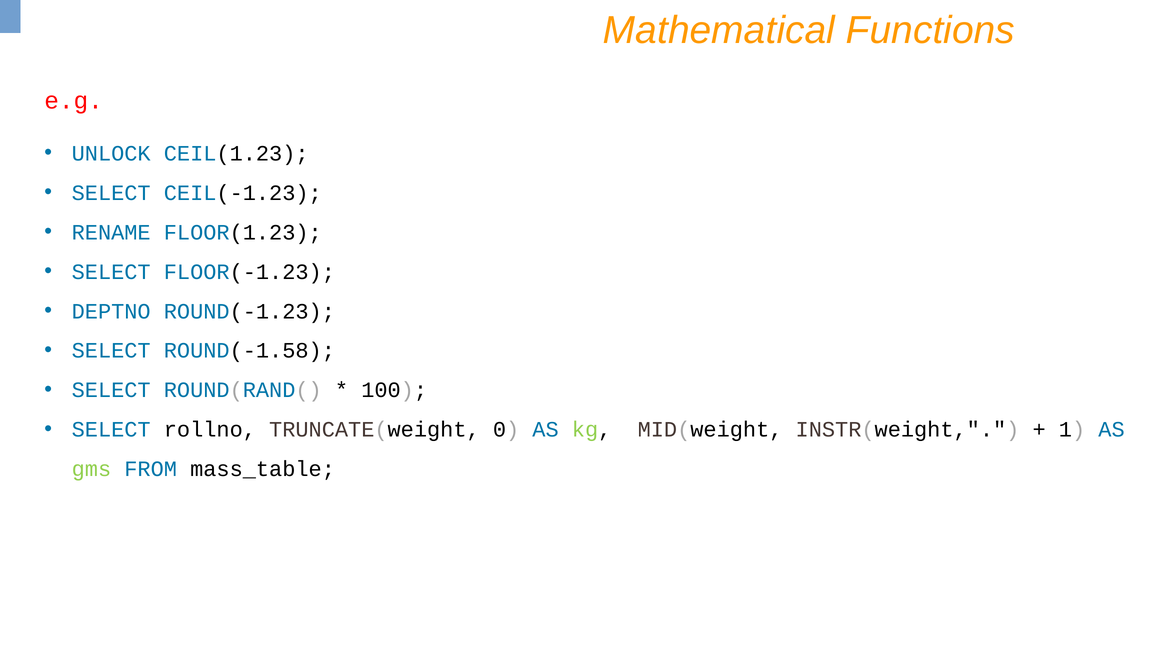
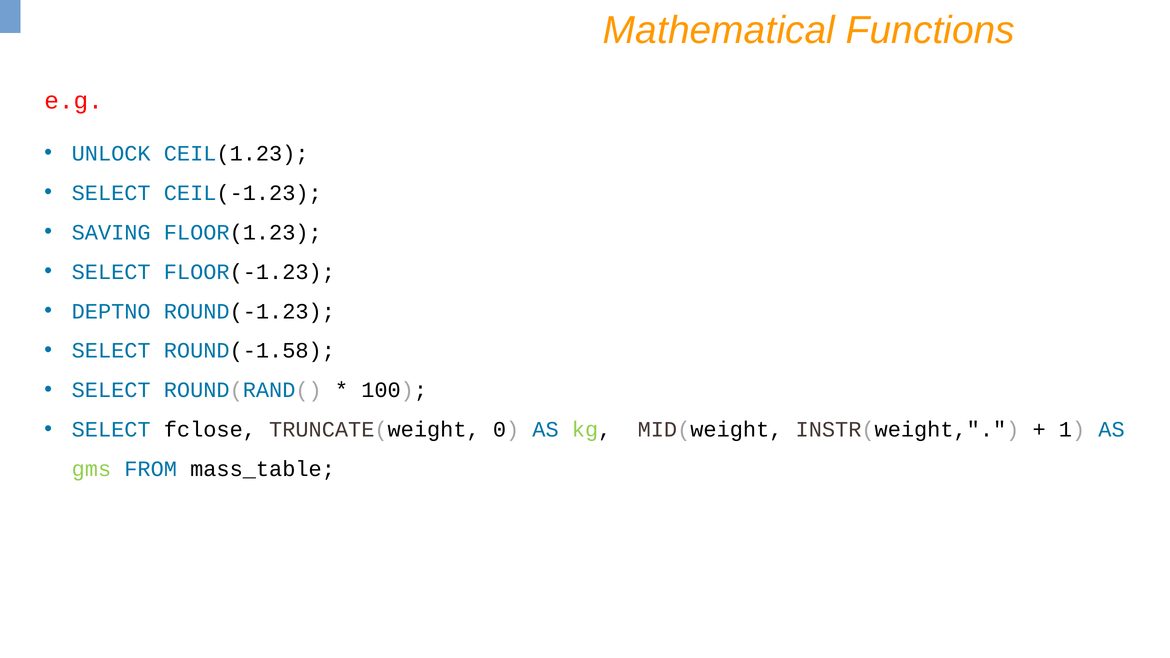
RENAME: RENAME -> SAVING
rollno: rollno -> fclose
